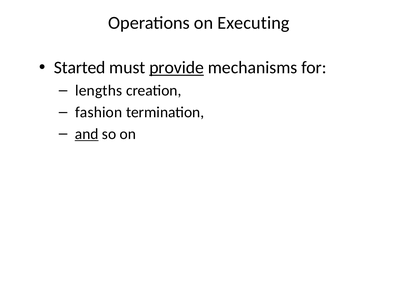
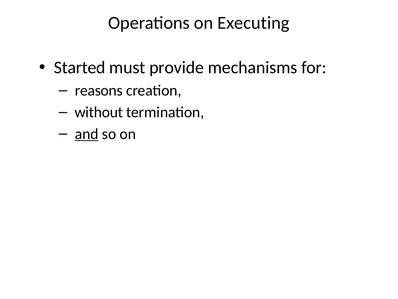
provide underline: present -> none
lengths: lengths -> reasons
fashion: fashion -> without
